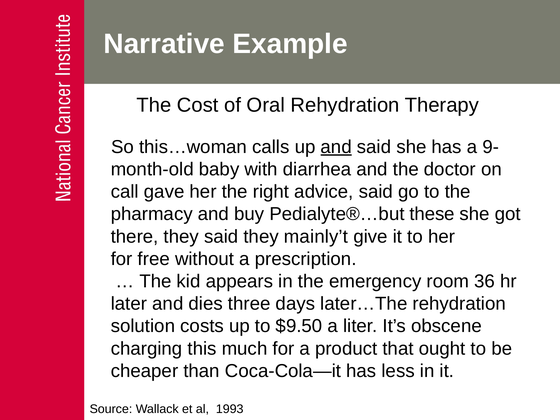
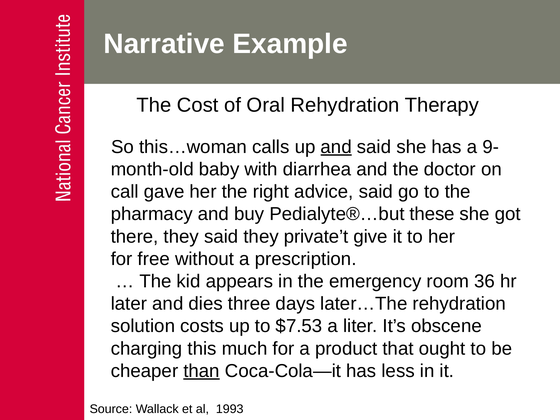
mainly’t: mainly’t -> private’t
$9.50: $9.50 -> $7.53
than underline: none -> present
